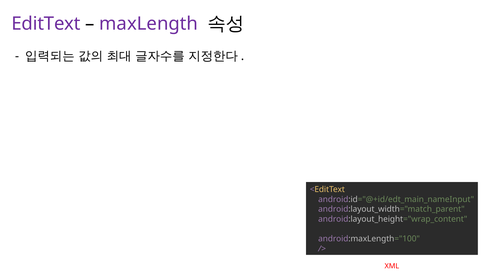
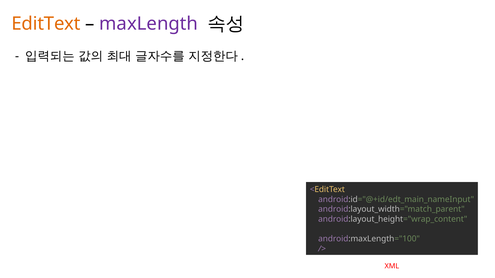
EditText colour: purple -> orange
